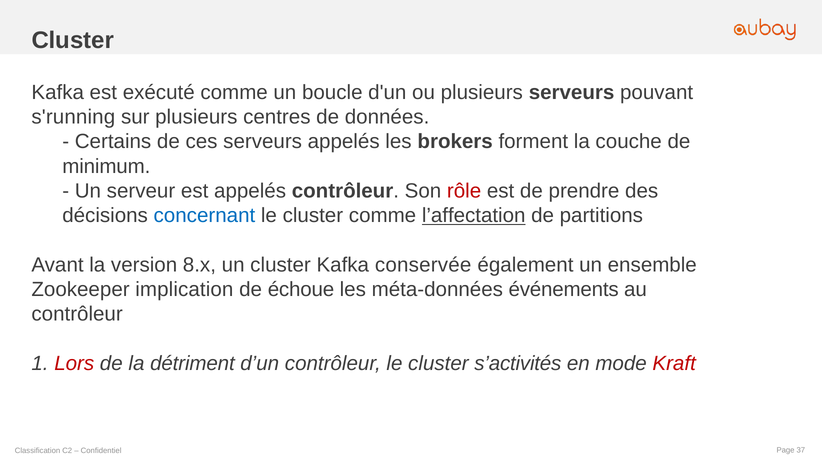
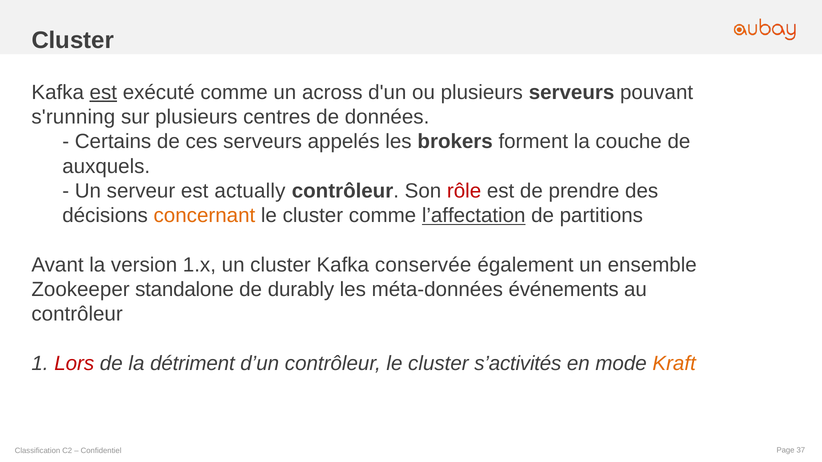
est at (103, 92) underline: none -> present
boucle: boucle -> across
minimum: minimum -> auxquels
est appelés: appelés -> actually
concernant colour: blue -> orange
8.x: 8.x -> 1.x
implication: implication -> standalone
échoue: échoue -> durably
Kraft colour: red -> orange
